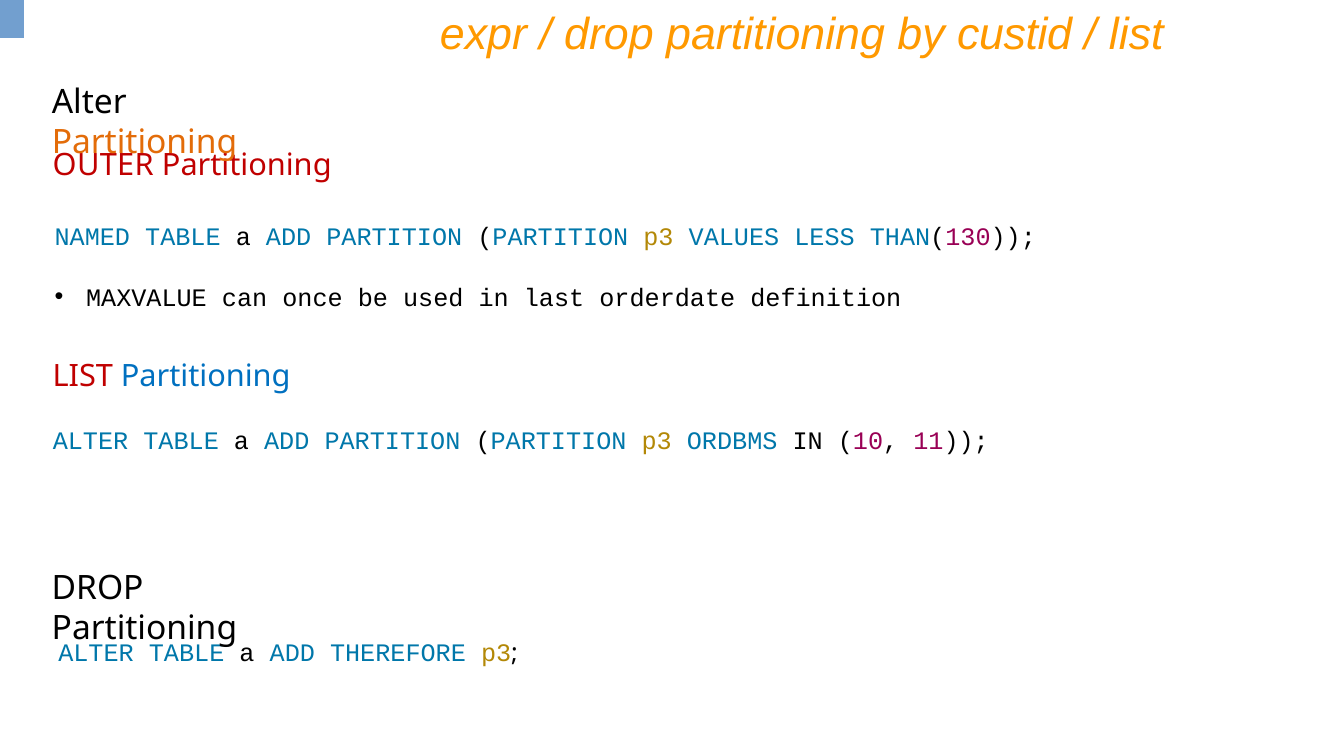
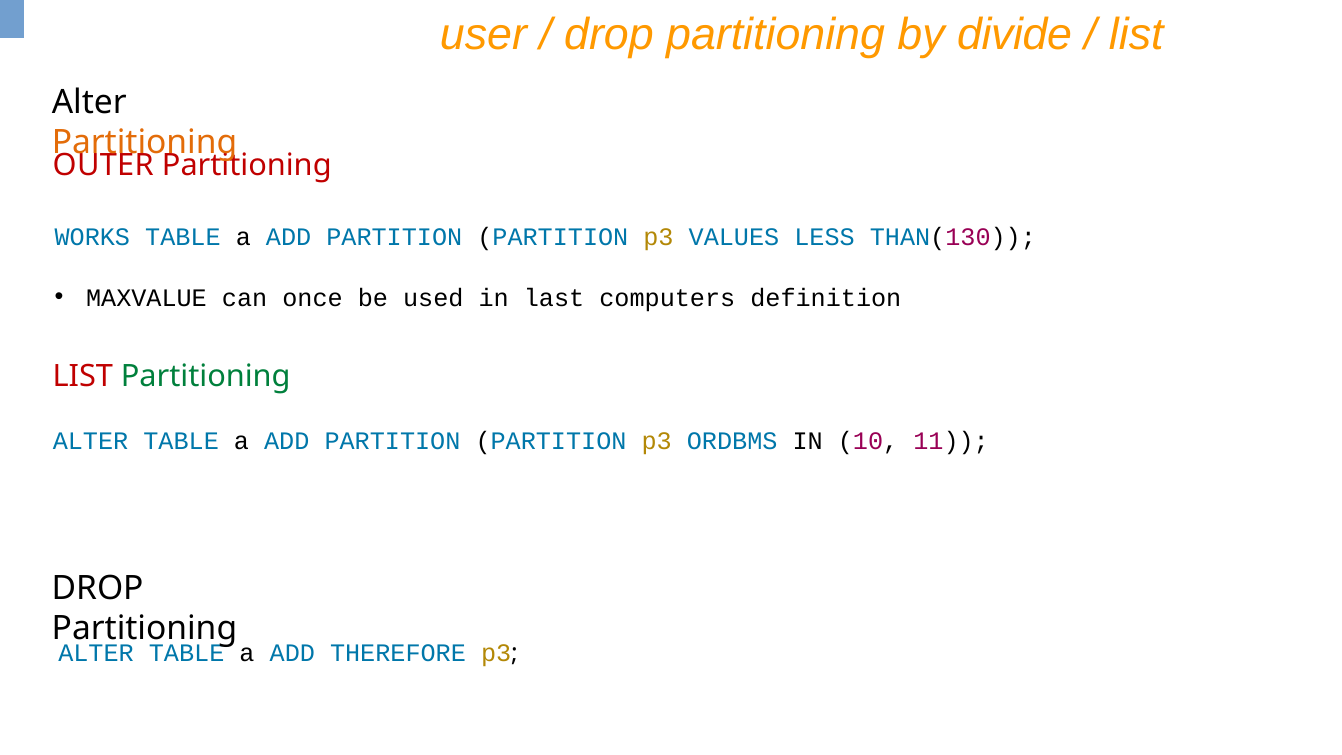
expr: expr -> user
custid: custid -> divide
NAMED: NAMED -> WORKS
orderdate: orderdate -> computers
Partitioning at (206, 376) colour: blue -> green
